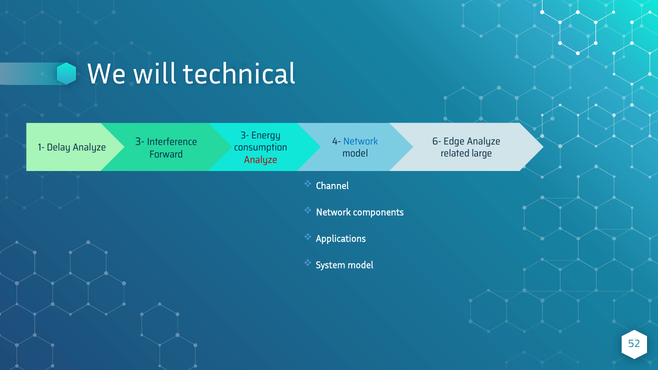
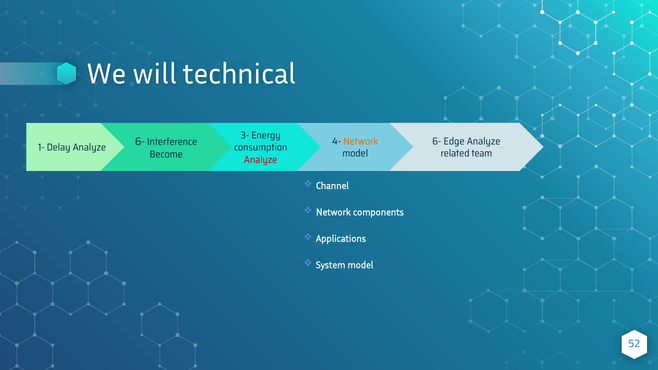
3- at (140, 142): 3- -> 6-
Network at (361, 142) colour: blue -> orange
large: large -> team
Forward: Forward -> Become
